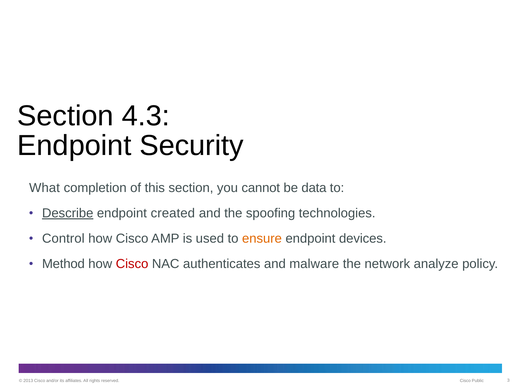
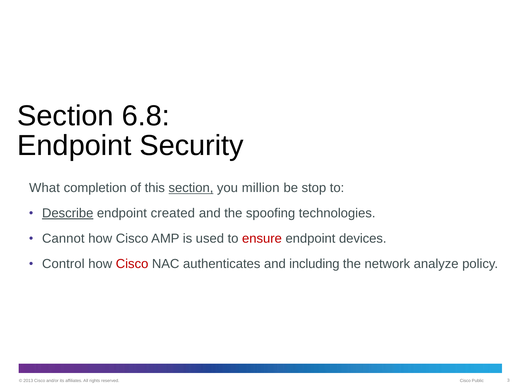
4.3: 4.3 -> 6.8
section at (191, 188) underline: none -> present
cannot: cannot -> million
data: data -> stop
Control: Control -> Cannot
ensure colour: orange -> red
Method: Method -> Control
malware: malware -> including
